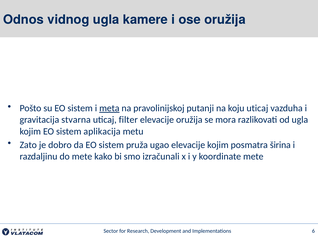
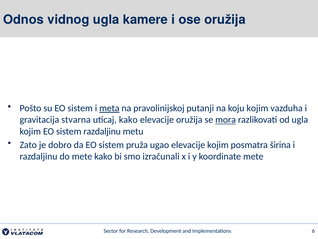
koju uticaj: uticaj -> kojim
uticaj filter: filter -> kako
mora underline: none -> present
sistem aplikacija: aplikacija -> razdaljinu
